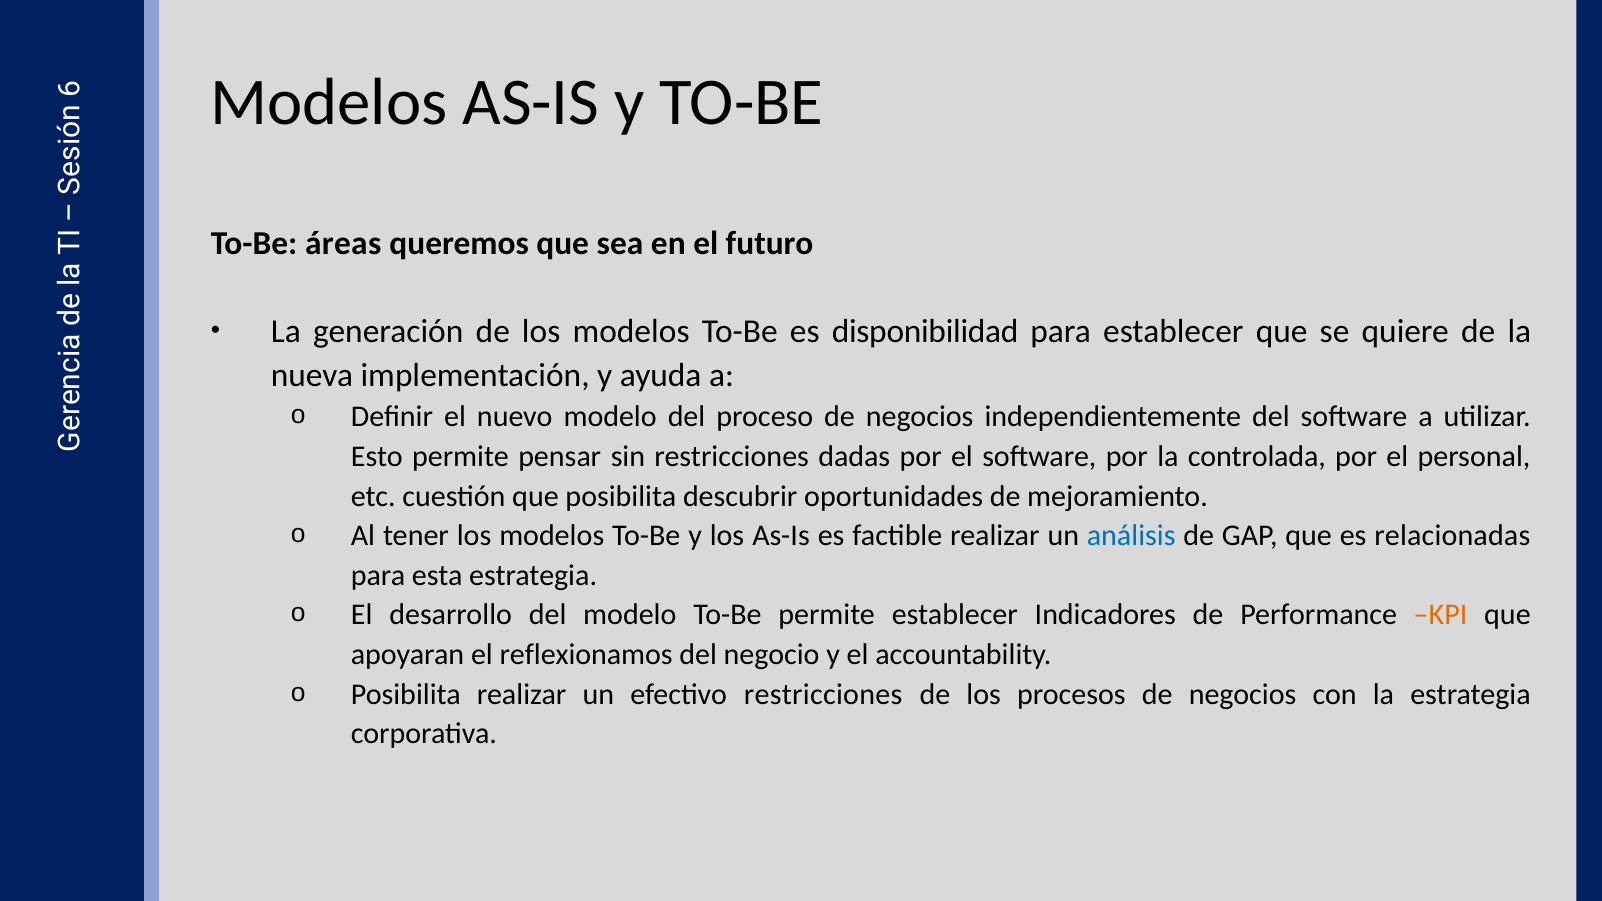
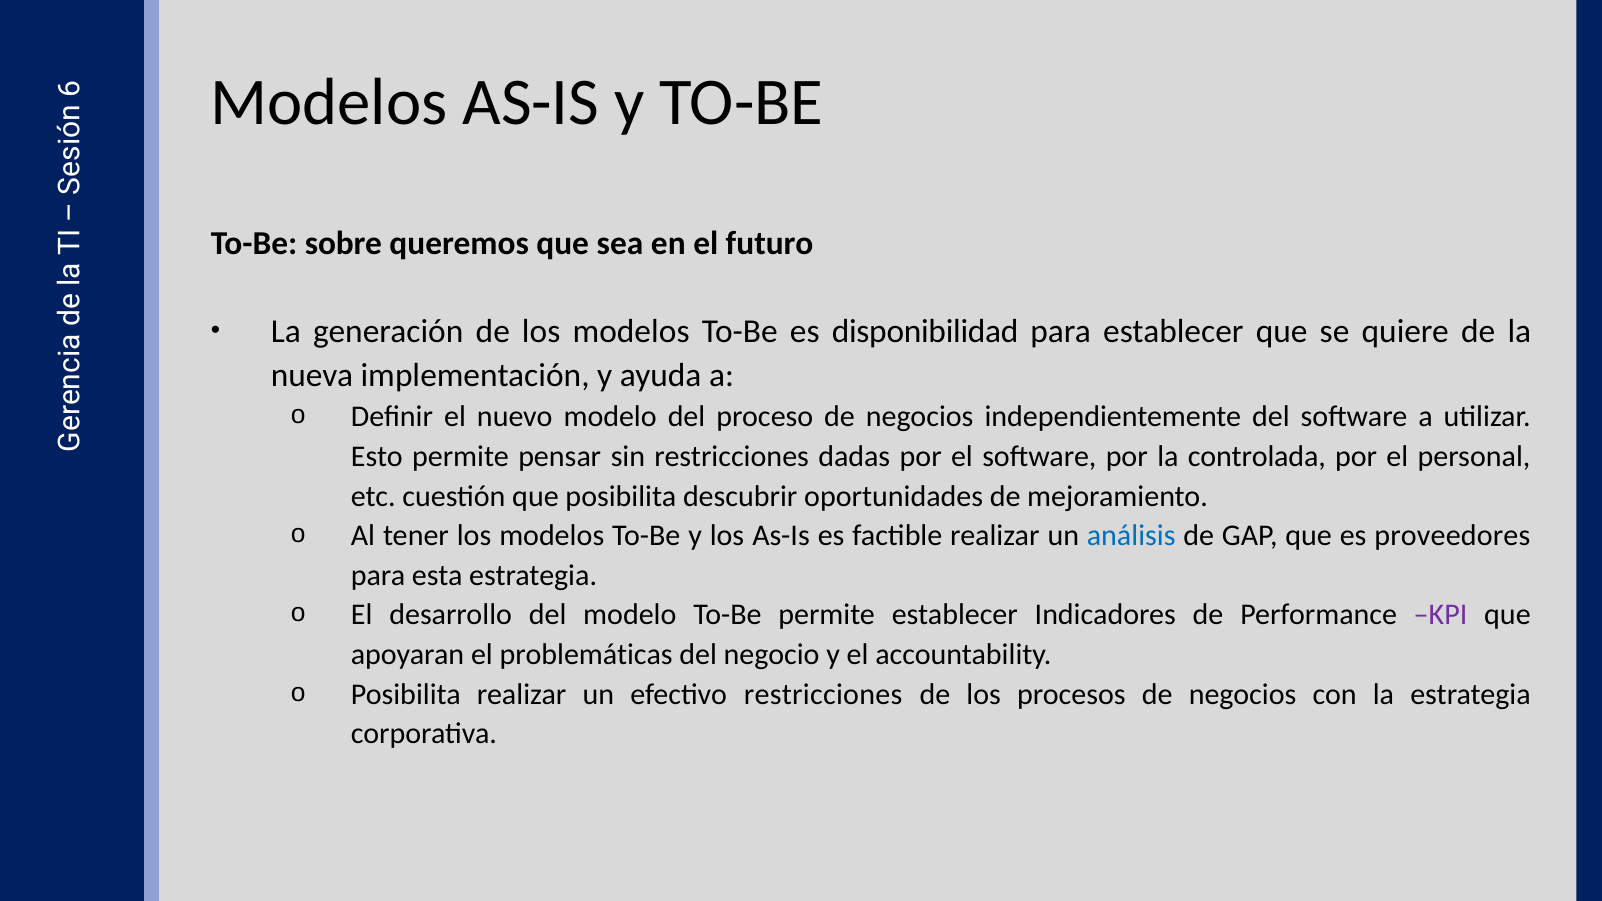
áreas: áreas -> sobre
relacionadas: relacionadas -> proveedores
KPI colour: orange -> purple
reflexionamos: reflexionamos -> problemáticas
